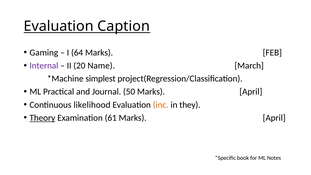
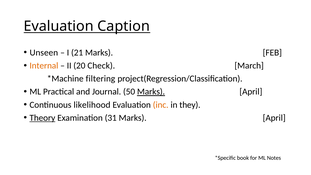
Gaming: Gaming -> Unseen
64: 64 -> 21
Internal colour: purple -> orange
Name: Name -> Check
simplest: simplest -> filtering
Marks at (151, 92) underline: none -> present
61: 61 -> 31
